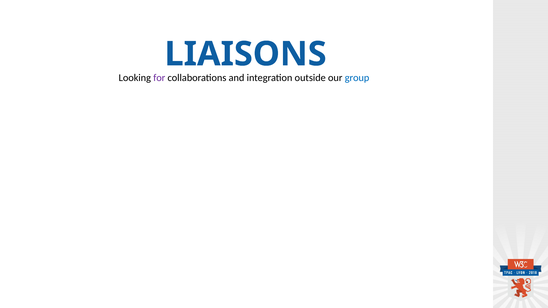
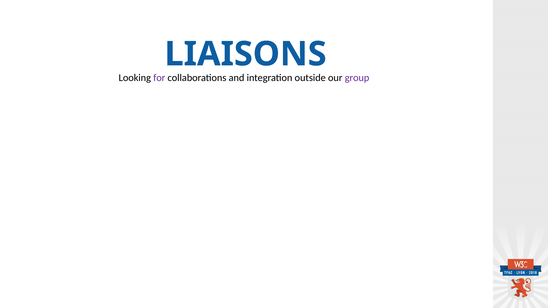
group colour: blue -> purple
